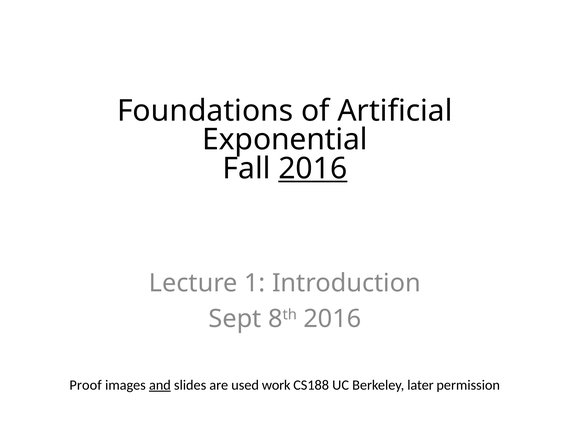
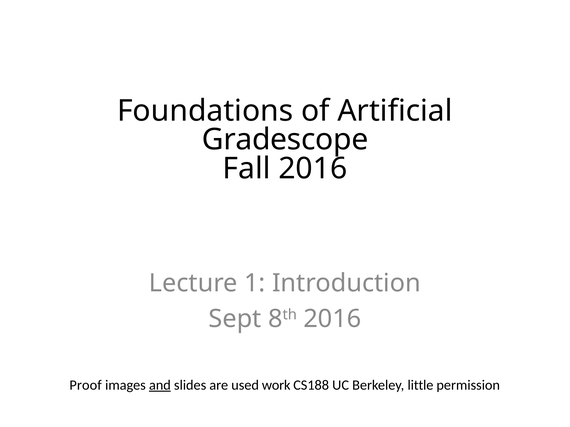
Exponential: Exponential -> Gradescope
2016 at (313, 169) underline: present -> none
later: later -> little
